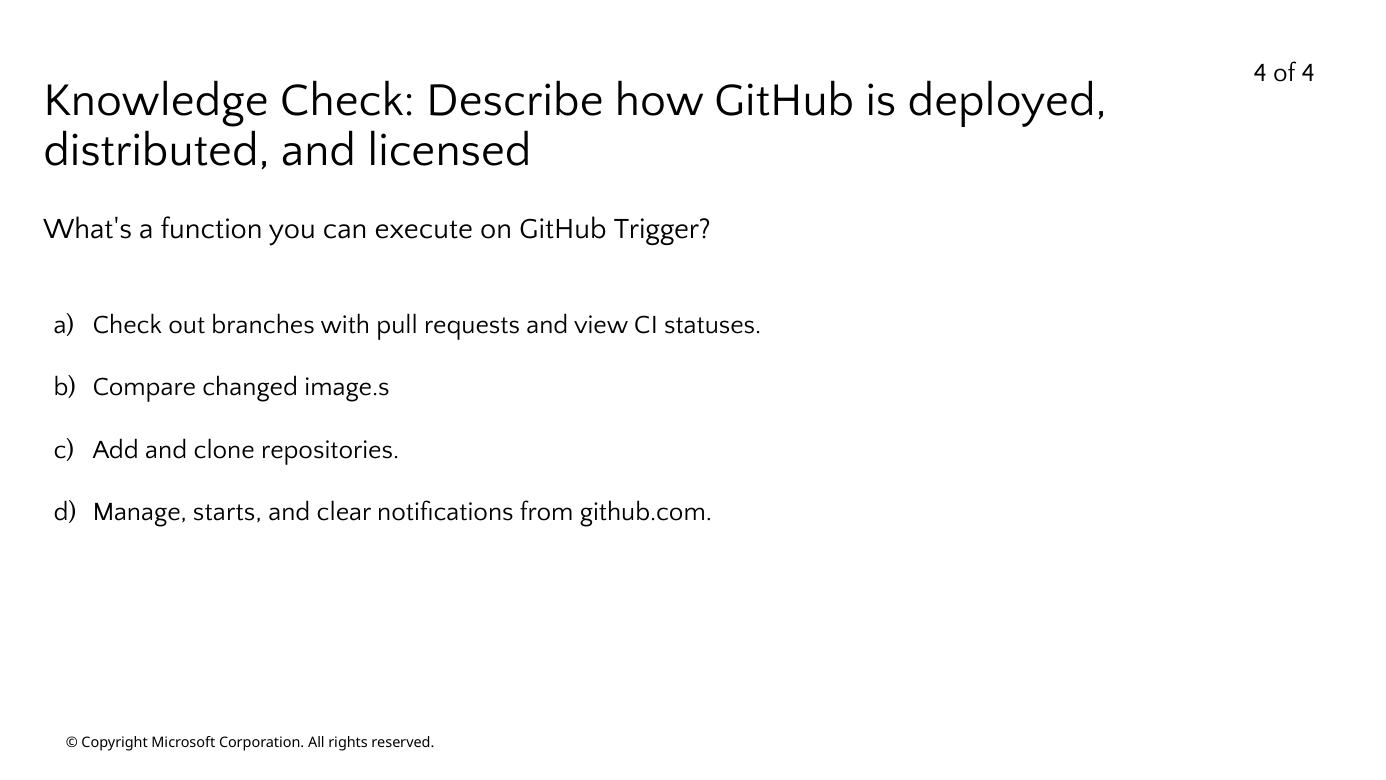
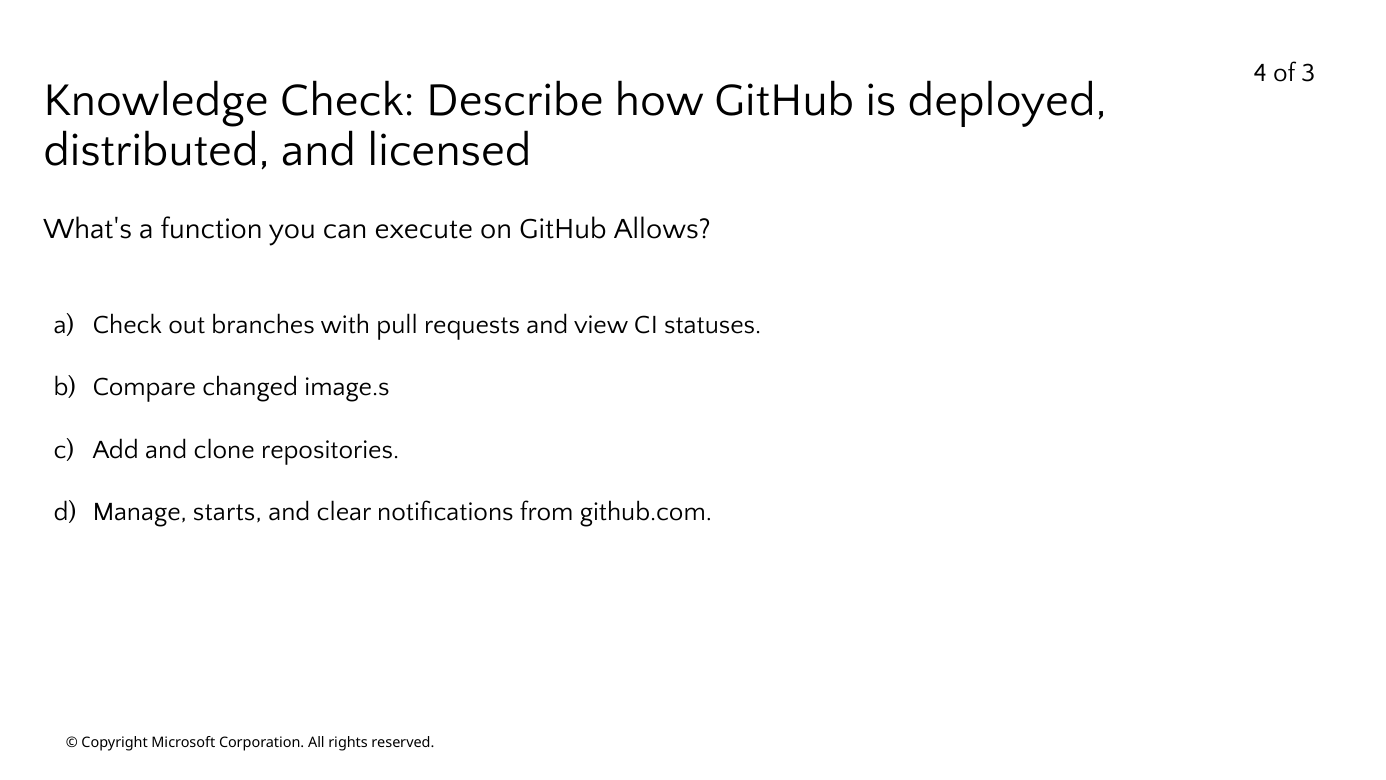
of 4: 4 -> 3
Trigger: Trigger -> Allows
